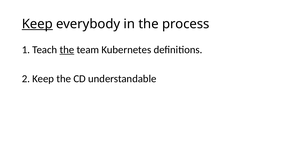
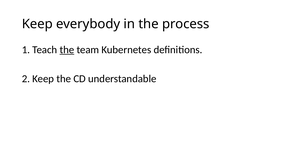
Keep at (37, 24) underline: present -> none
